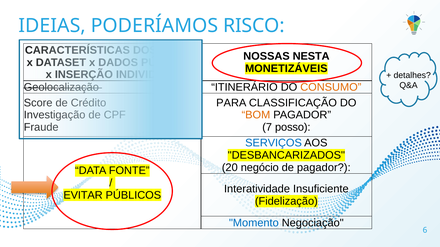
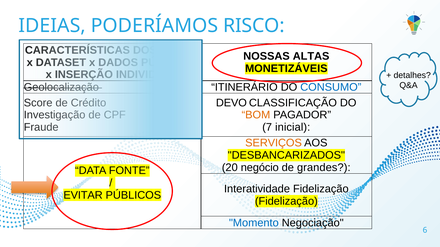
NESTA: NESTA -> ALTAS
CONSUMO colour: orange -> blue
PARA: PARA -> DEVO
posso: posso -> inicial
SERVIÇOS colour: blue -> orange
de pagador: pagador -> grandes
Interatividade Insuficiente: Insuficiente -> Fidelização
